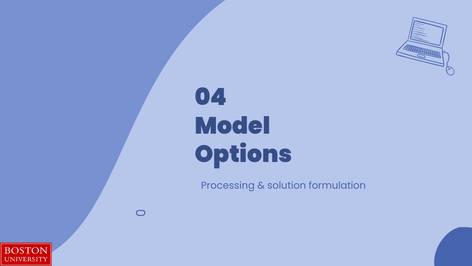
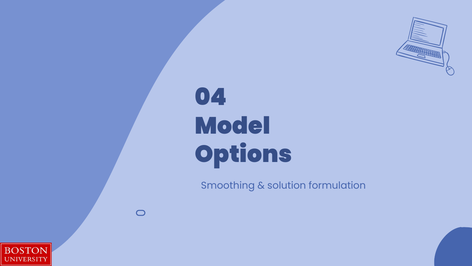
Processing: Processing -> Smoothing
